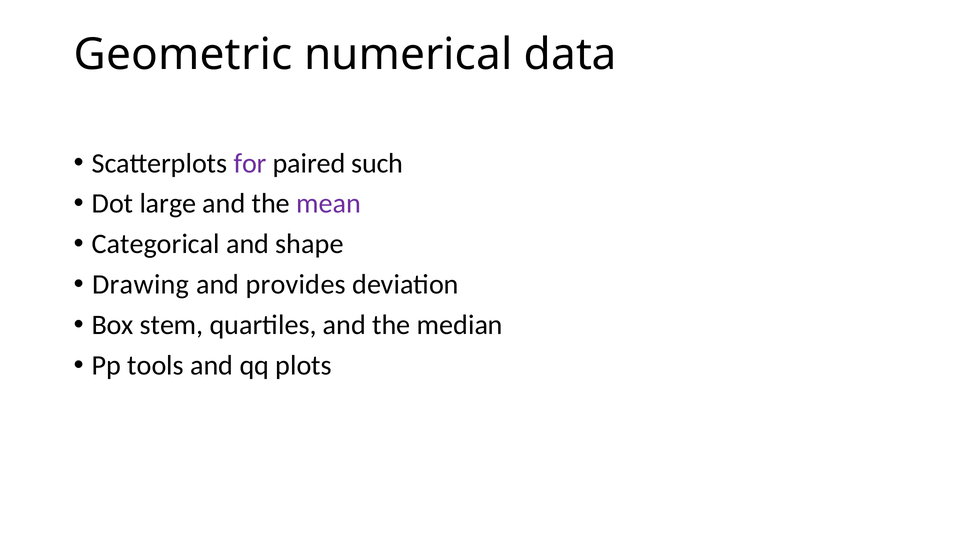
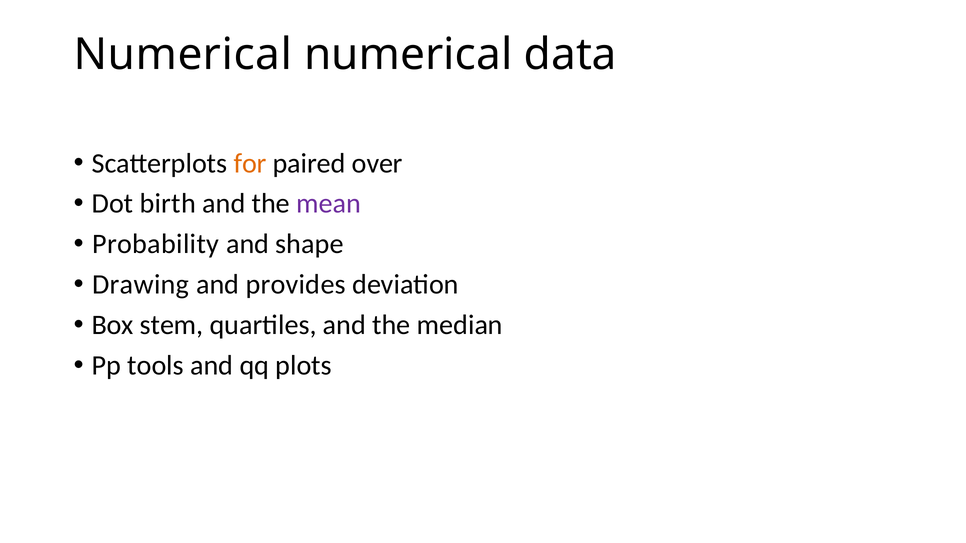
Geometric at (183, 55): Geometric -> Numerical
for colour: purple -> orange
such: such -> over
large: large -> birth
Categorical: Categorical -> Probability
